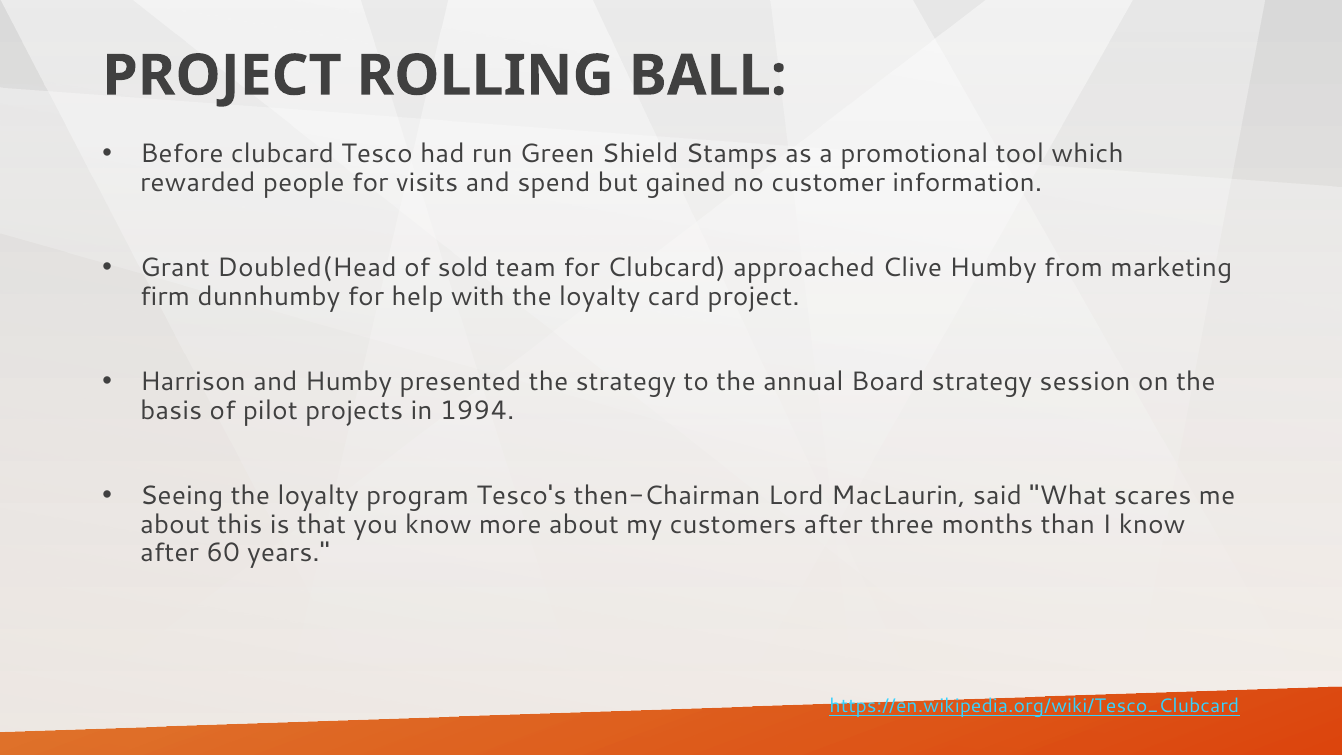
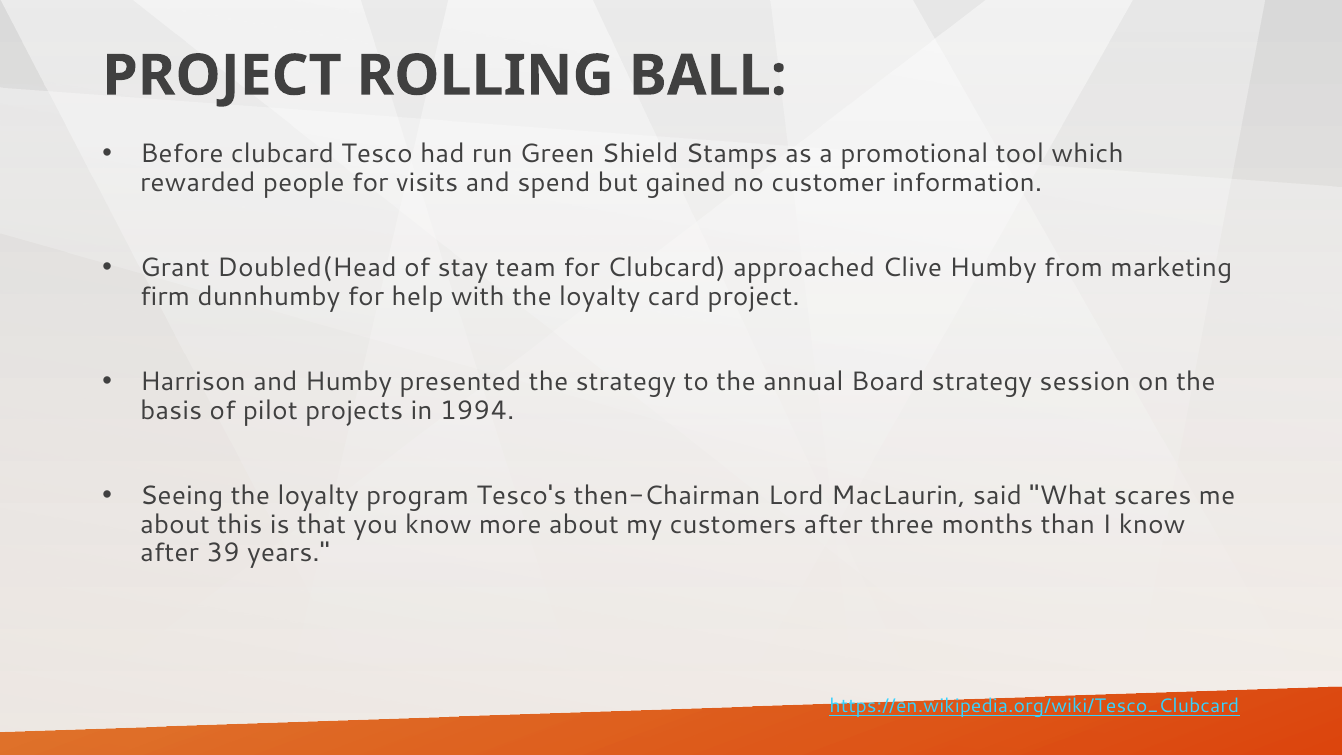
sold: sold -> stay
60: 60 -> 39
